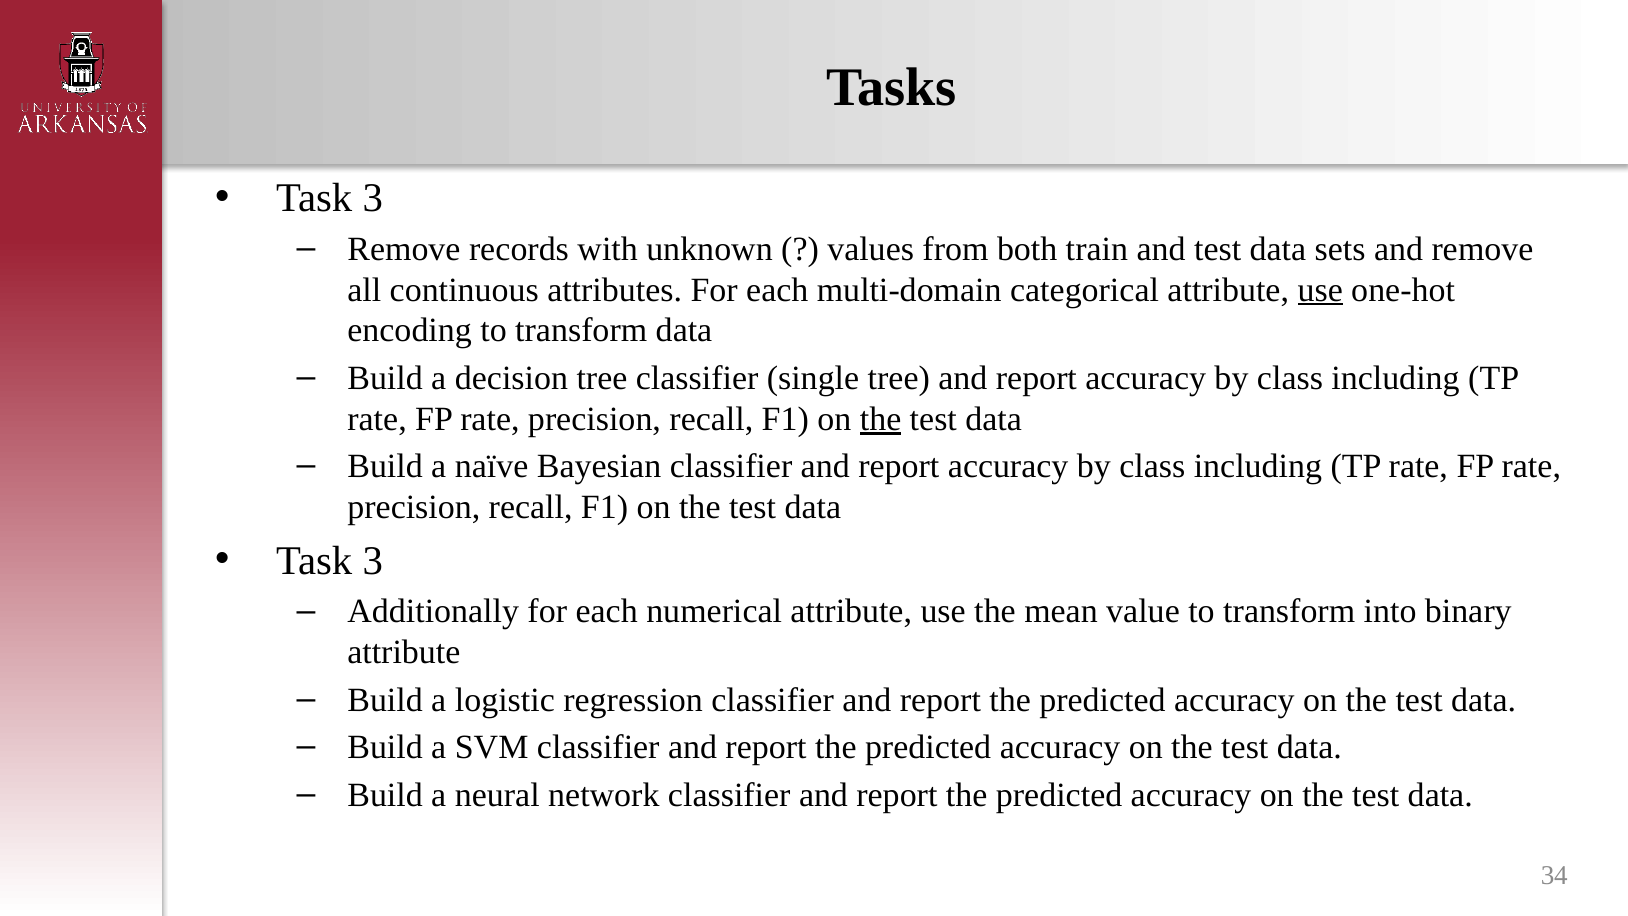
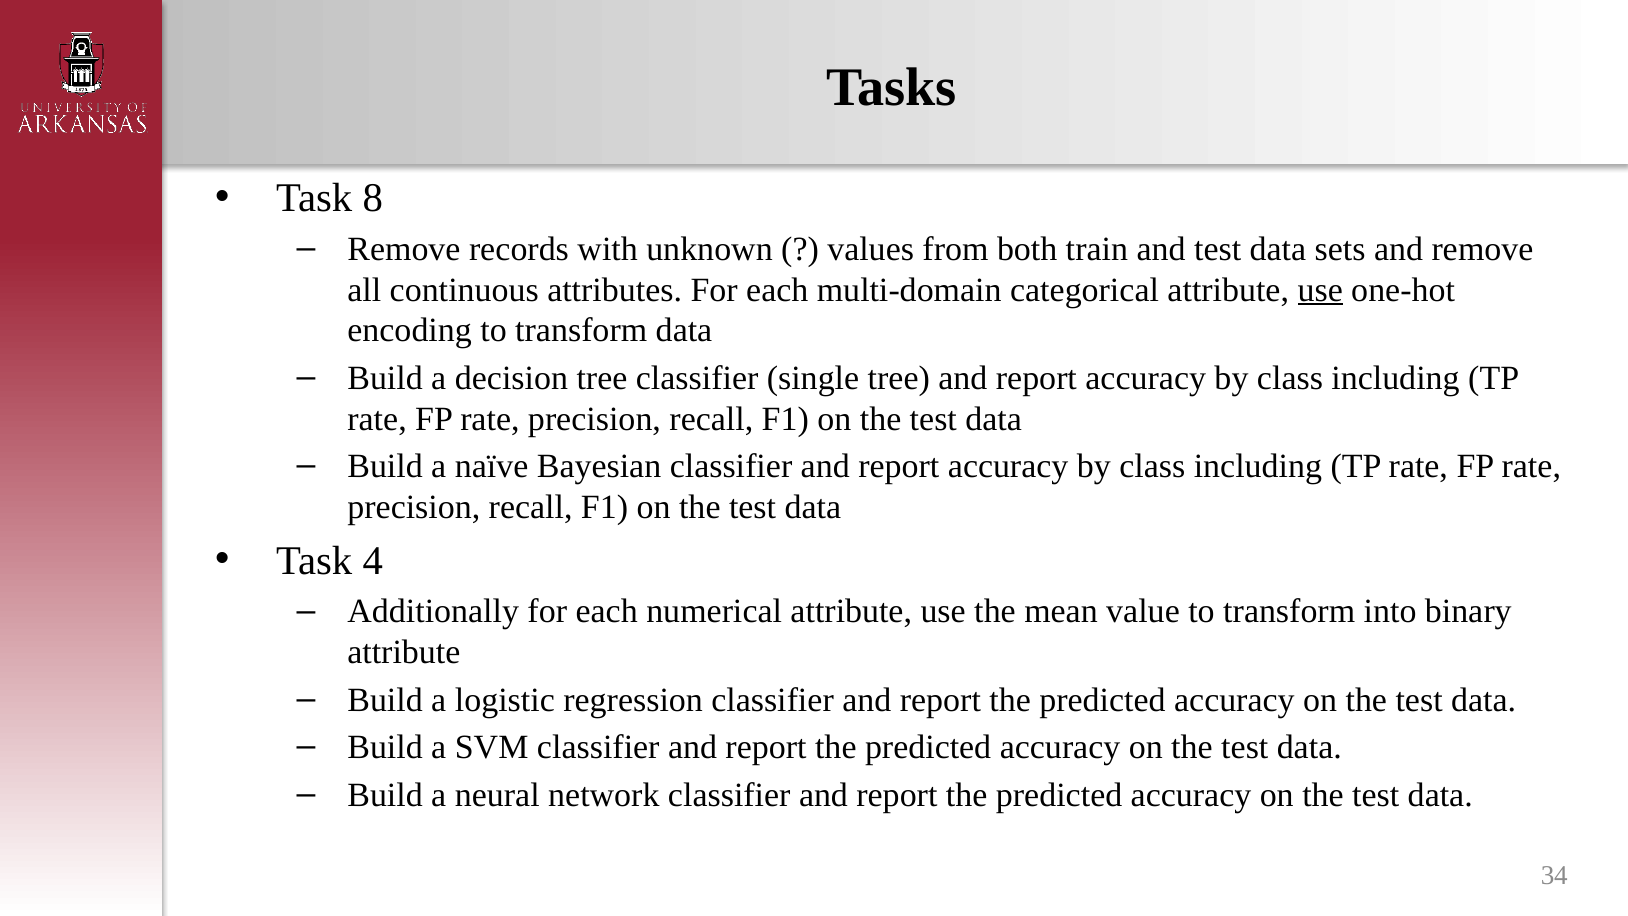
3 at (373, 198): 3 -> 8
the at (881, 419) underline: present -> none
3 at (373, 560): 3 -> 4
